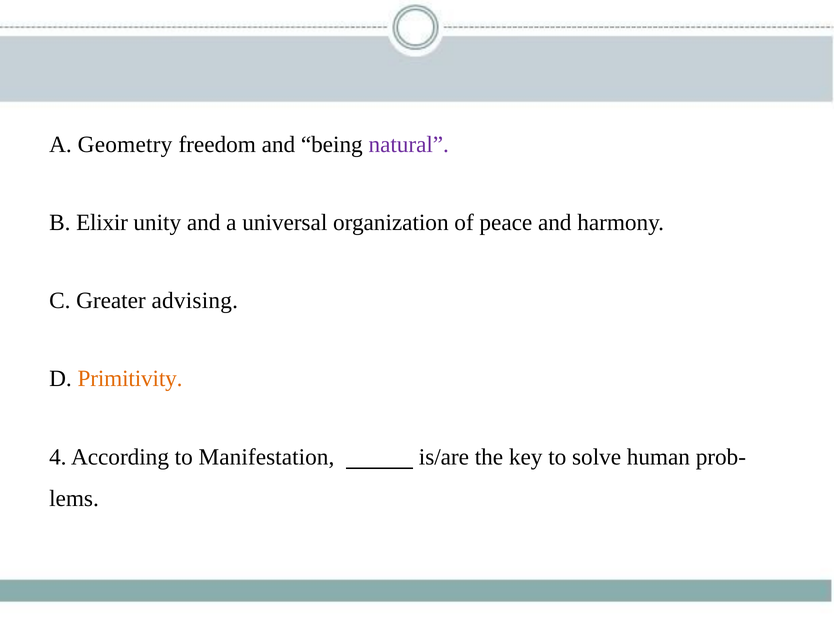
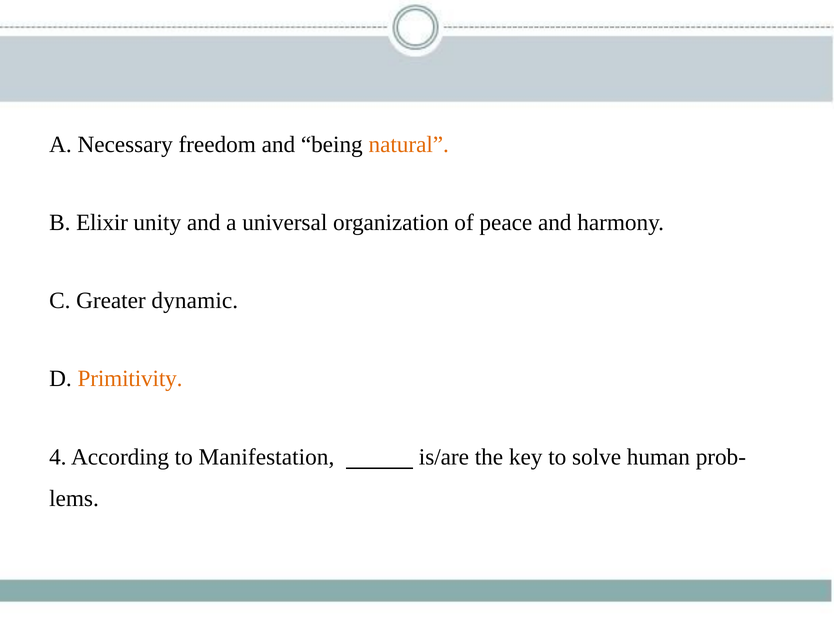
Geometry: Geometry -> Necessary
natural colour: purple -> orange
advising: advising -> dynamic
